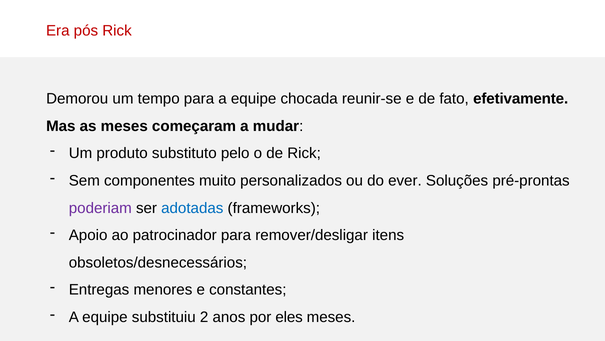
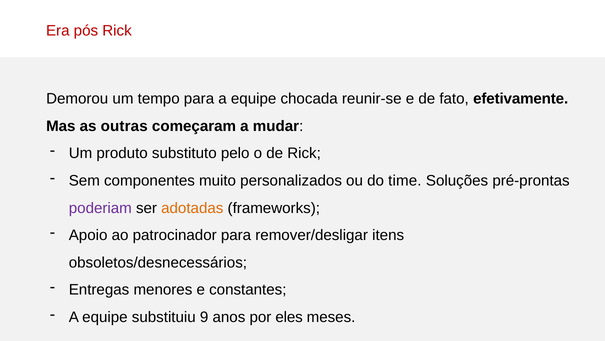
as meses: meses -> outras
ever: ever -> time
adotadas colour: blue -> orange
2: 2 -> 9
